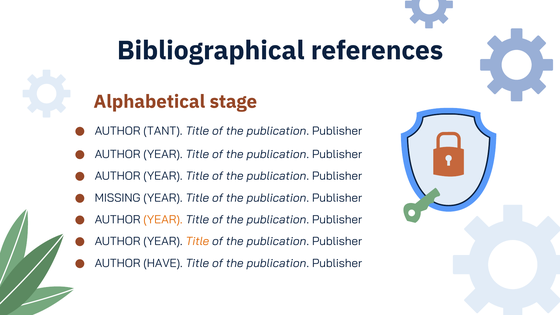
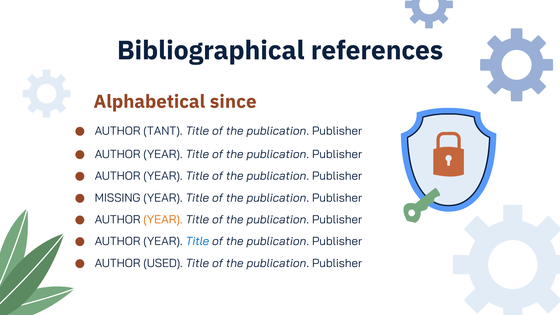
stage: stage -> since
Title at (197, 241) colour: orange -> blue
HAVE: HAVE -> USED
